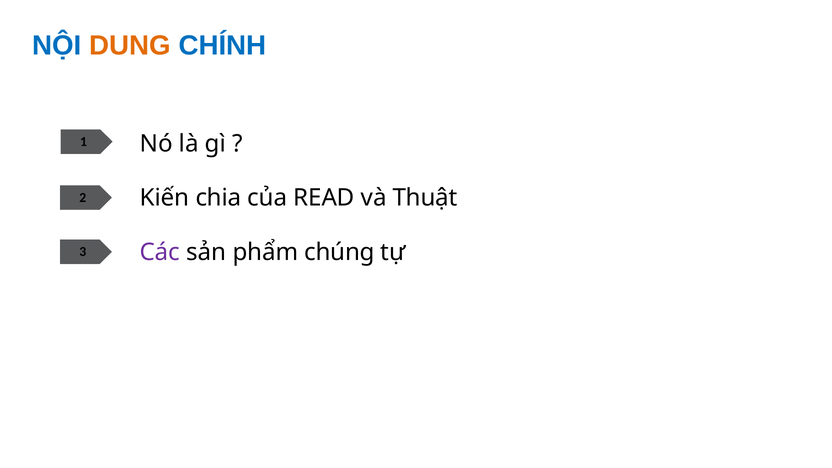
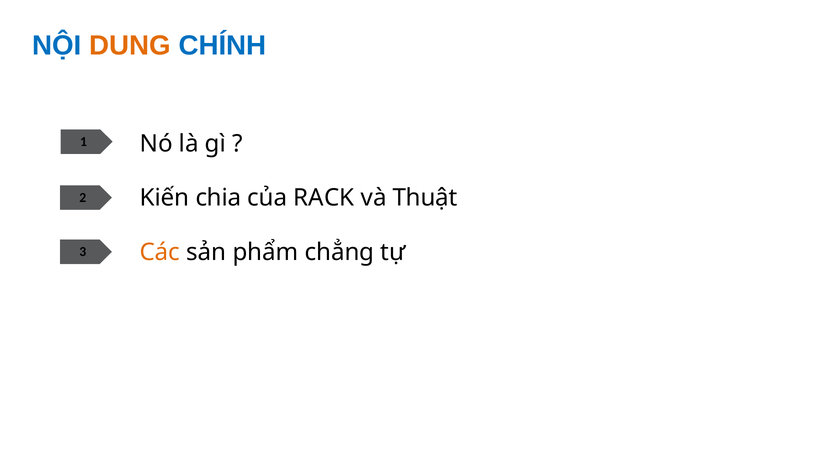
READ: READ -> RACK
Các colour: purple -> orange
chúng: chúng -> chẳng
